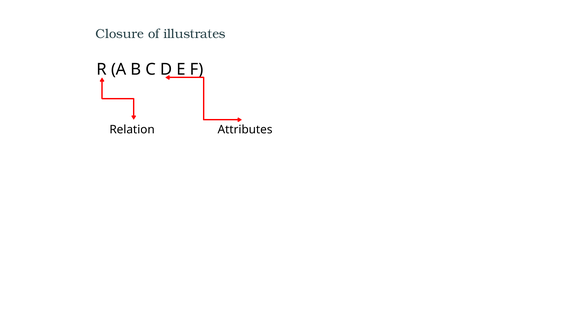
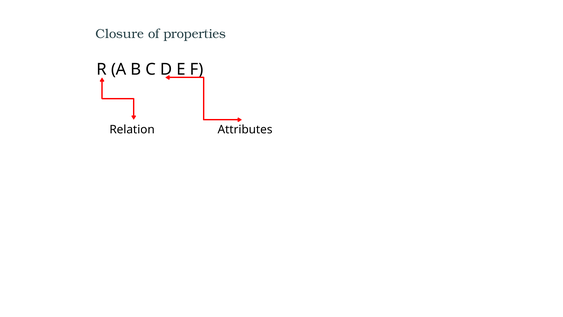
illustrates: illustrates -> properties
